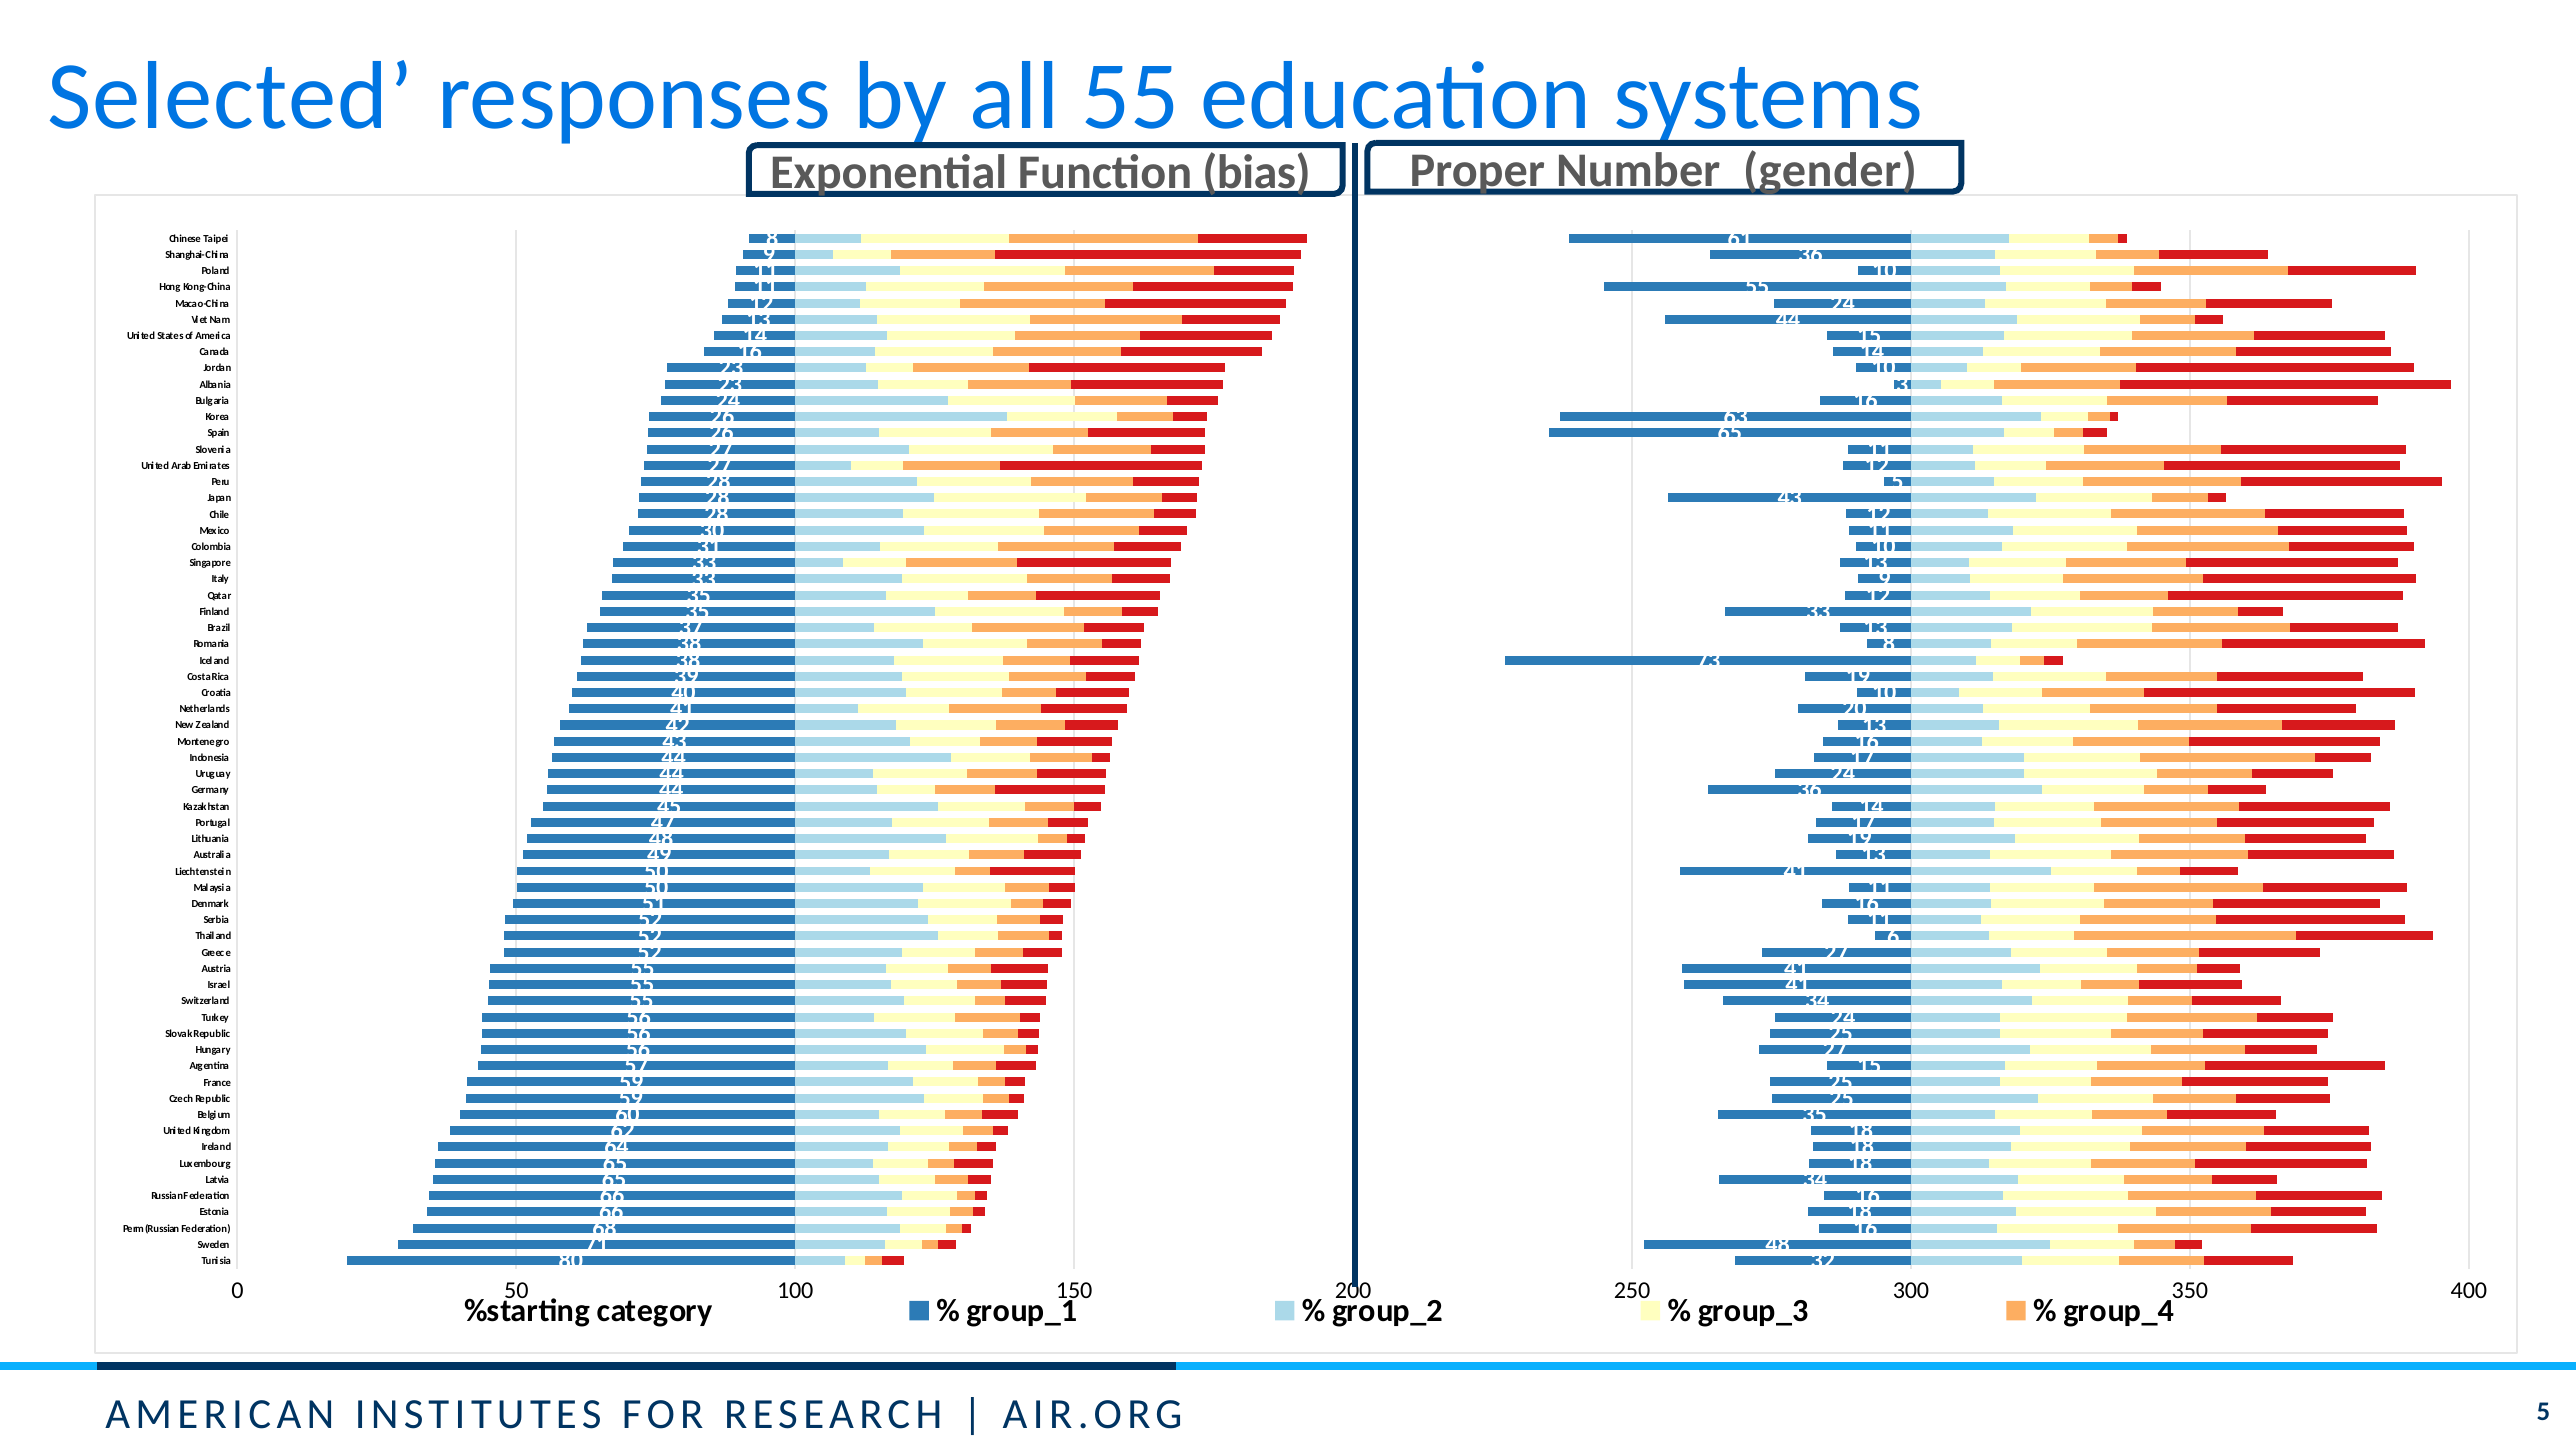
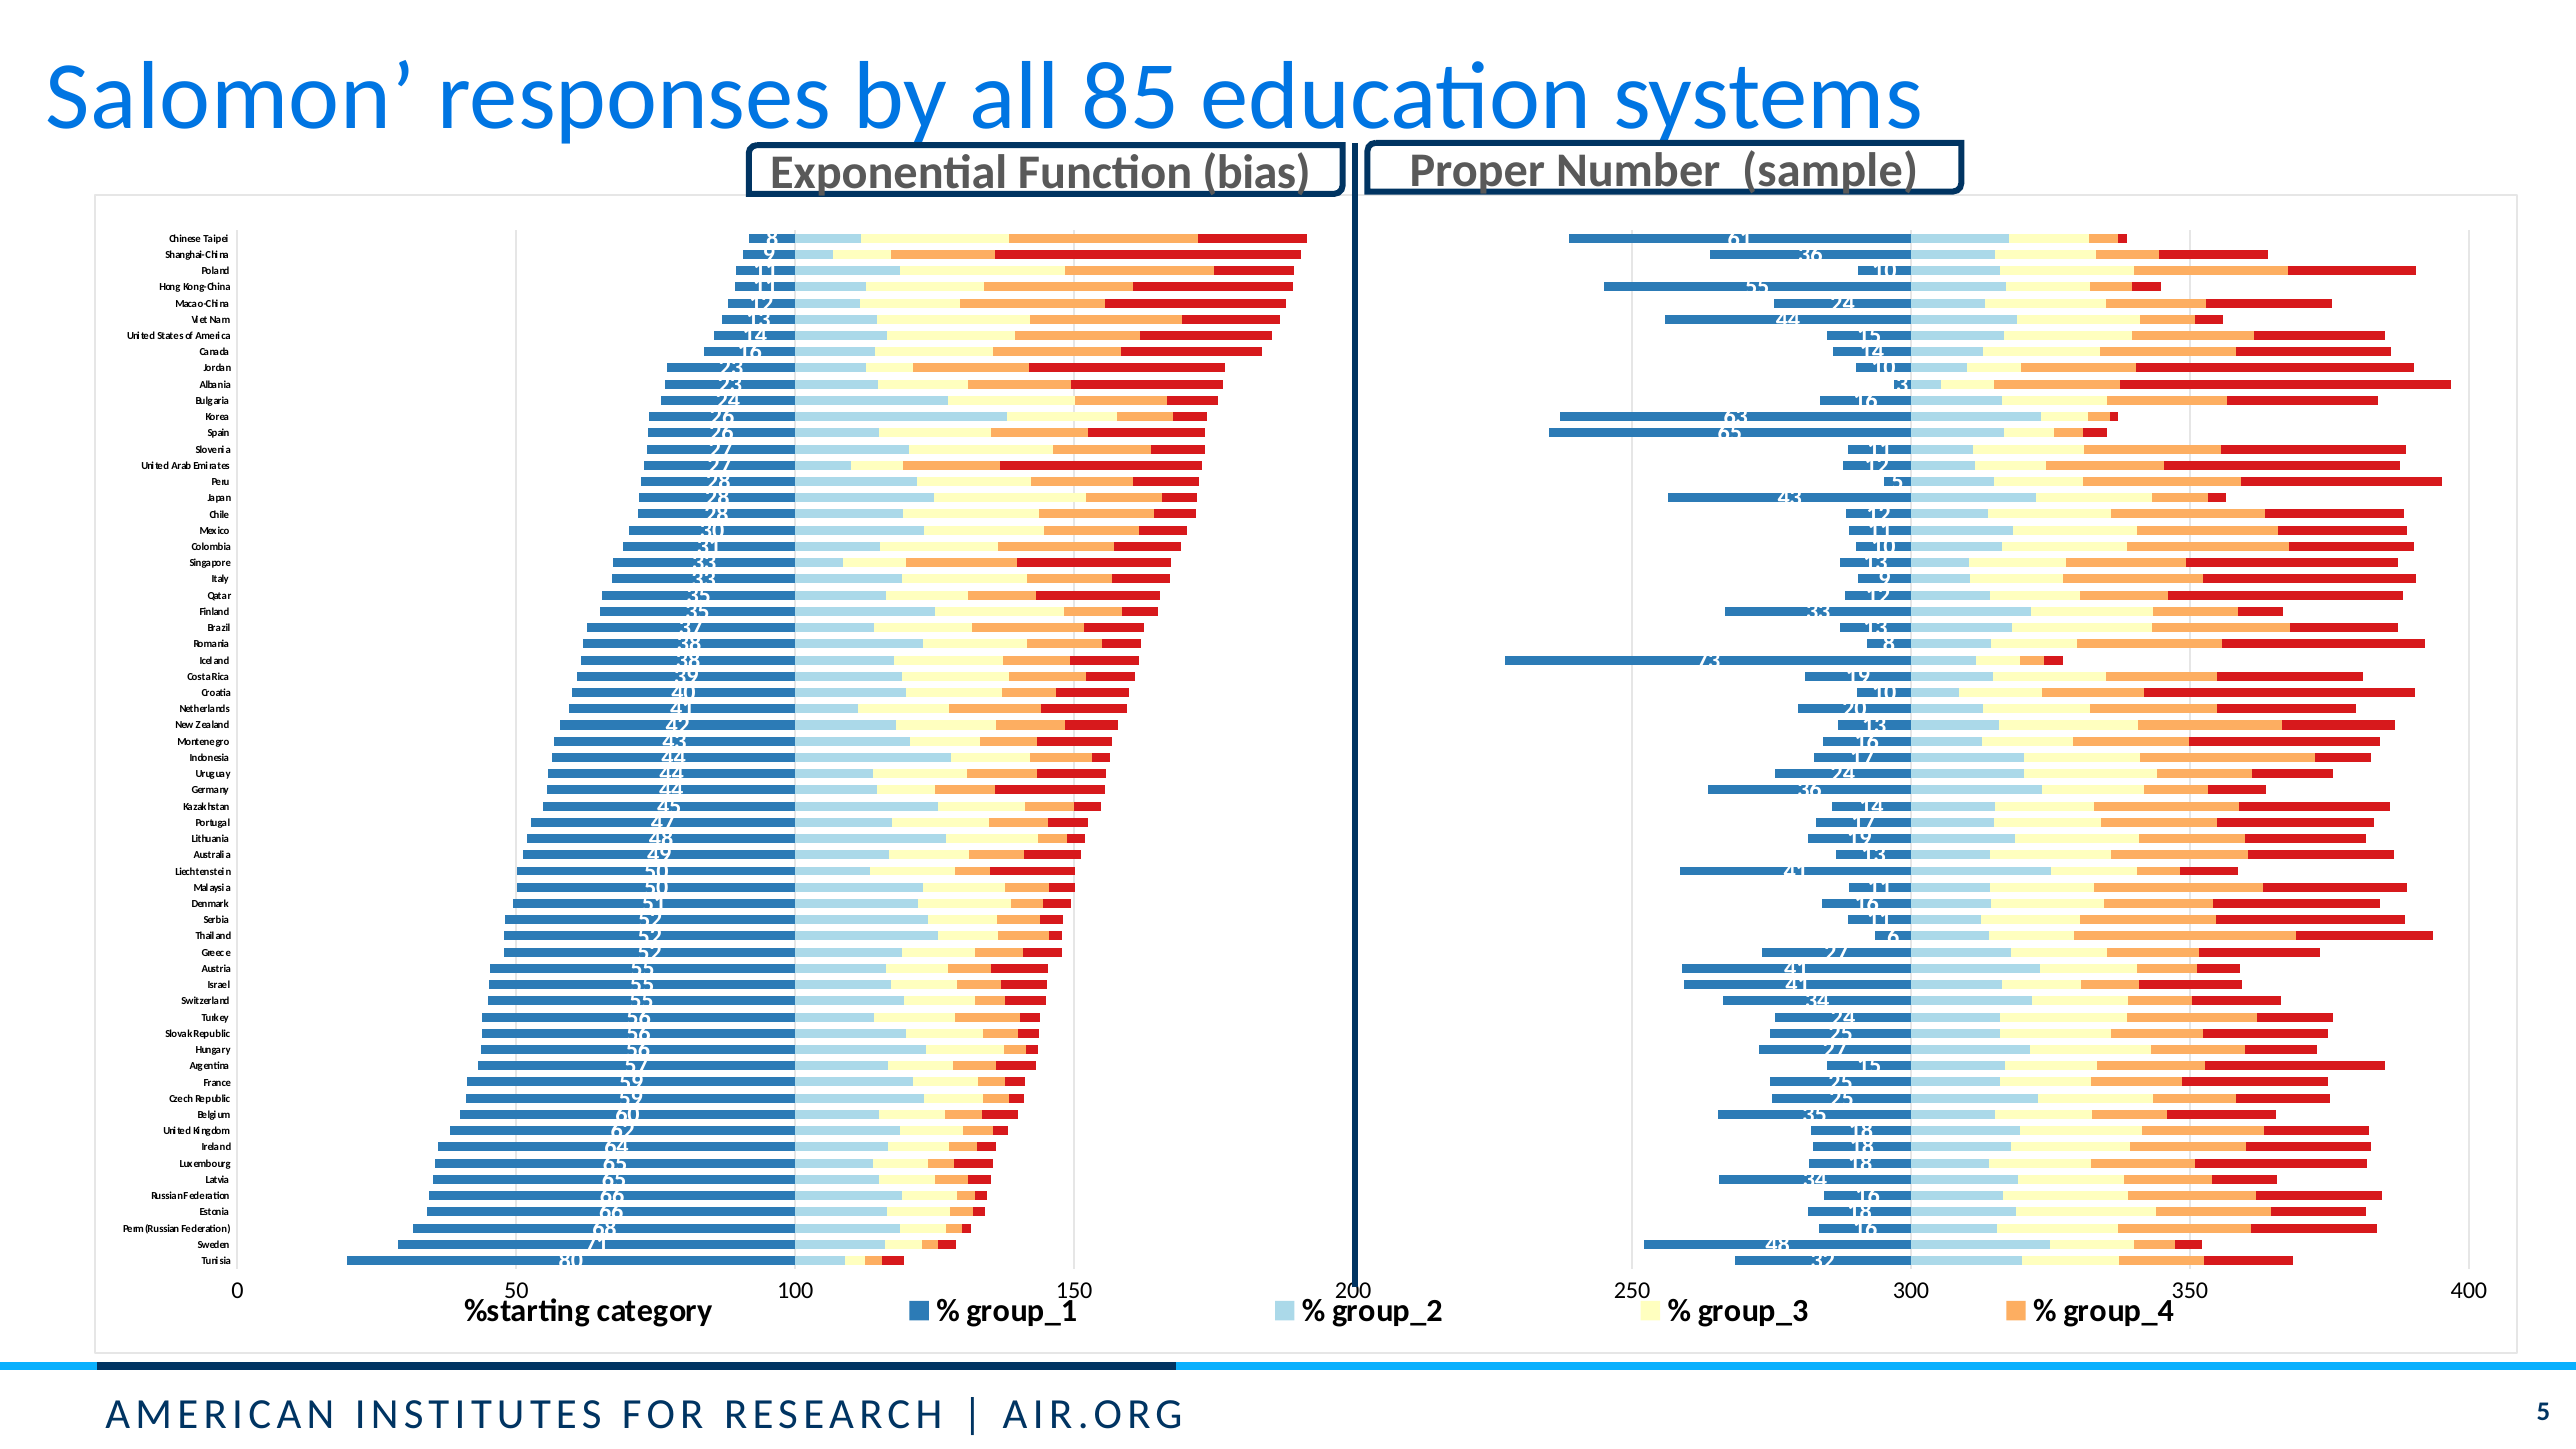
Selected: Selected -> Salomon
all 55: 55 -> 85
gender: gender -> sample
